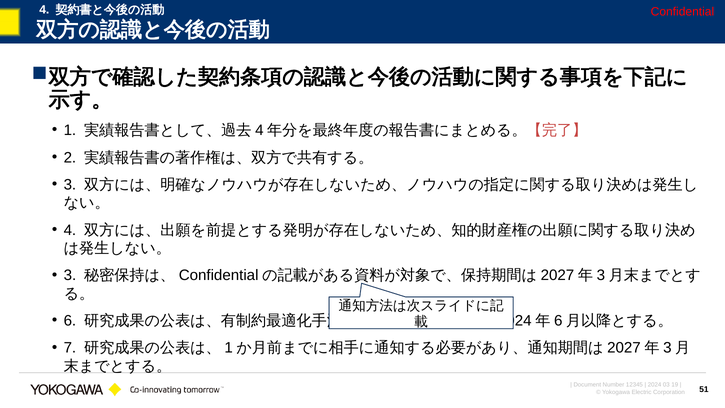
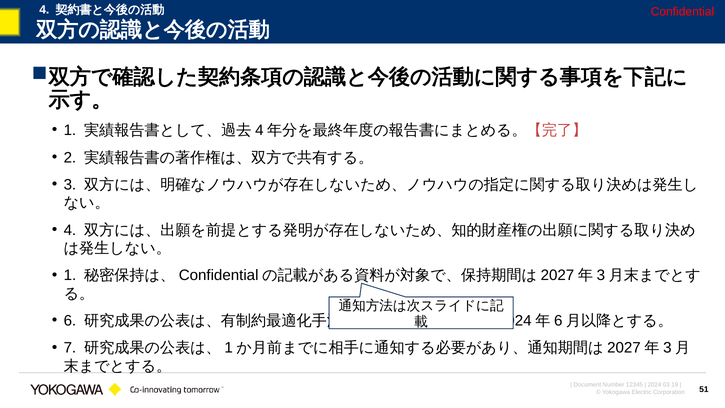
3 at (70, 275): 3 -> 1
